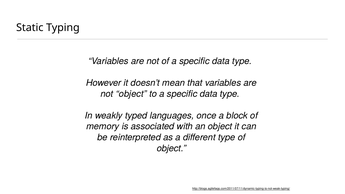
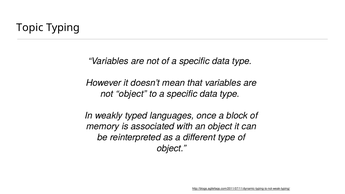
Static: Static -> Topic
